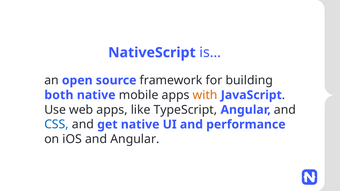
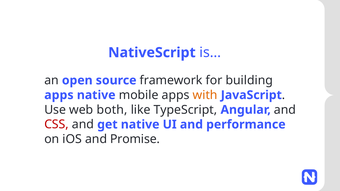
both at (59, 95): both -> apps
web apps: apps -> both
CSS colour: blue -> red
and Angular: Angular -> Promise
